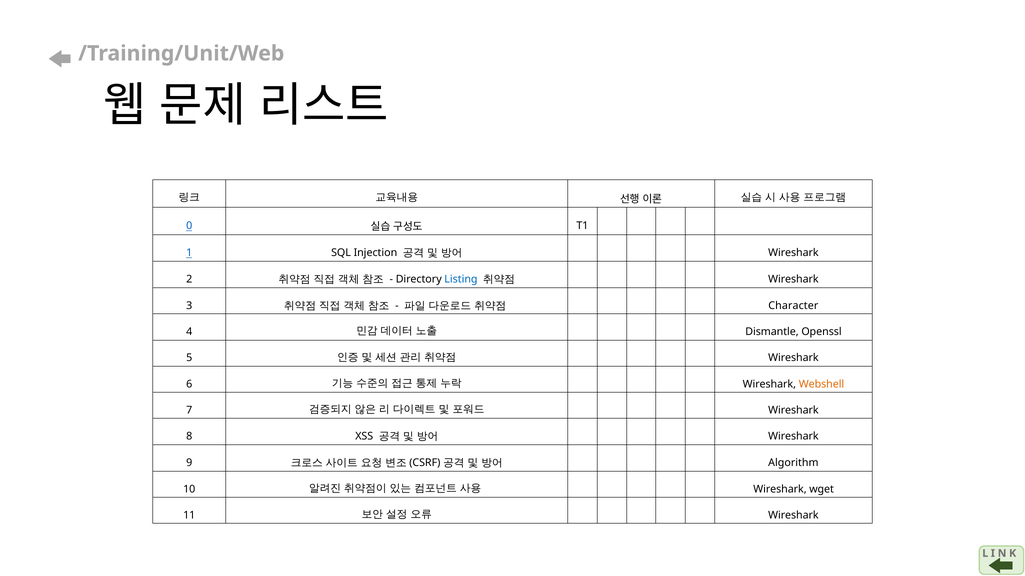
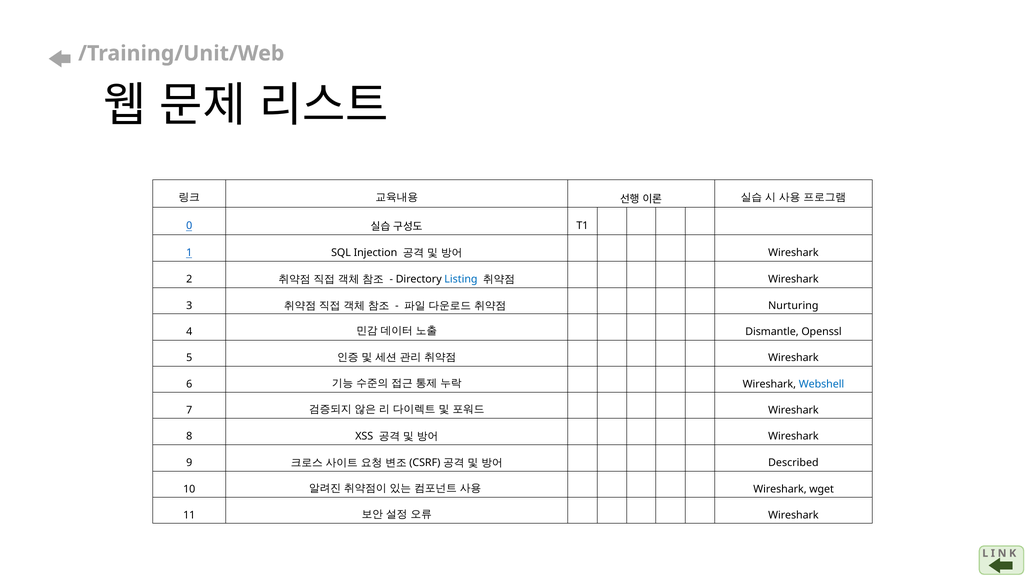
Character: Character -> Nurturing
Webshell colour: orange -> blue
Algorithm: Algorithm -> Described
